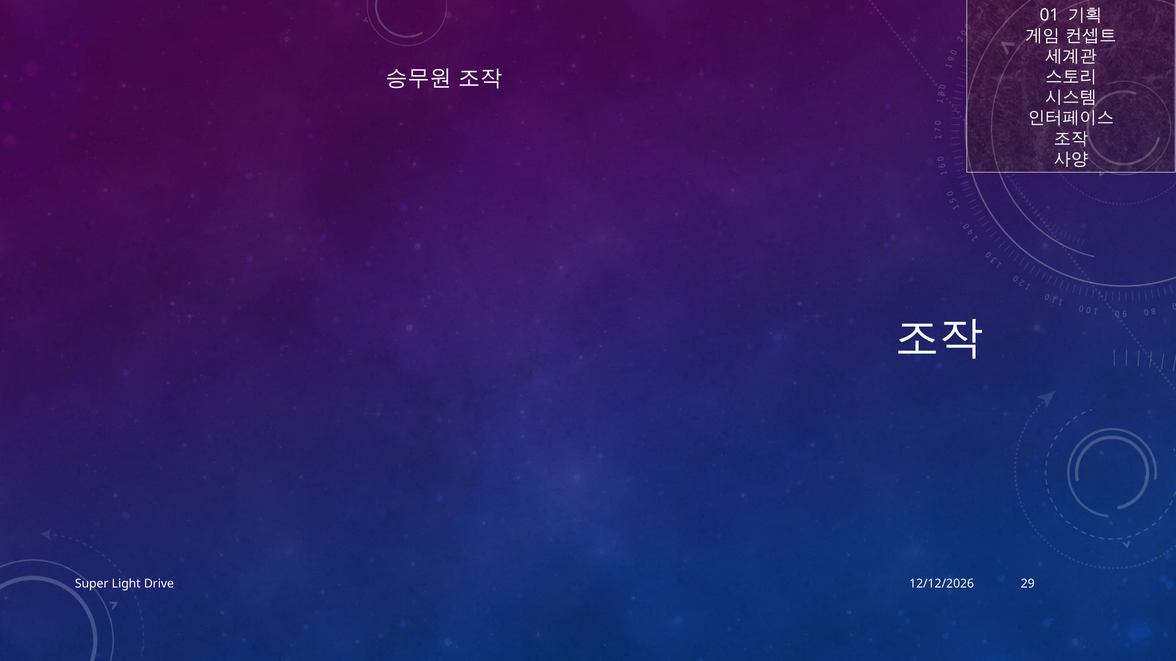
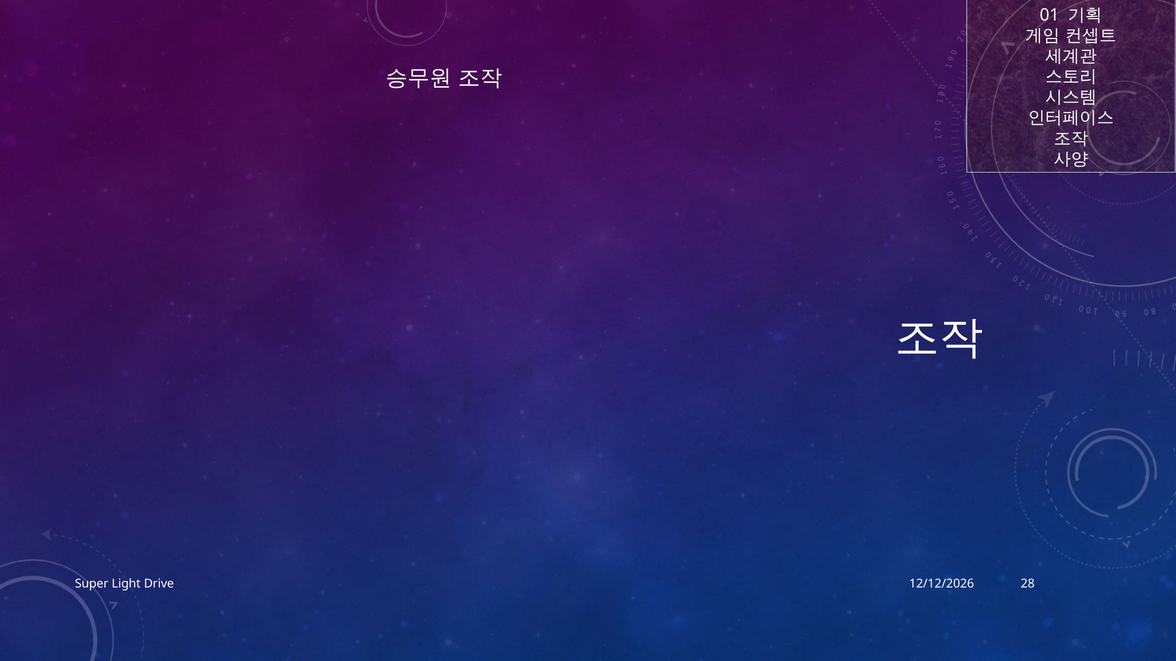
29: 29 -> 28
